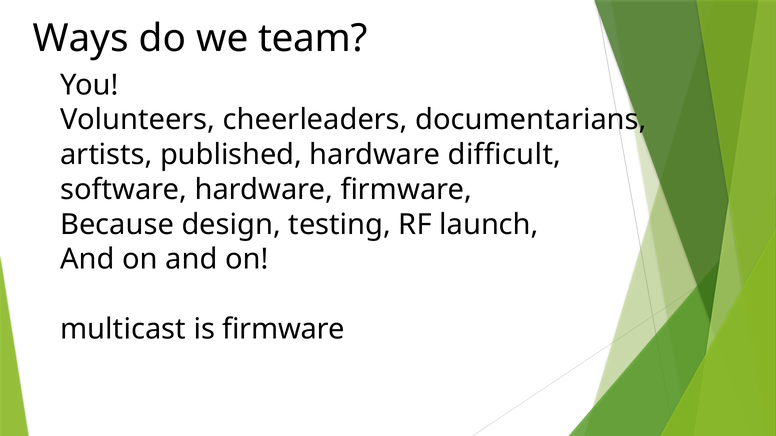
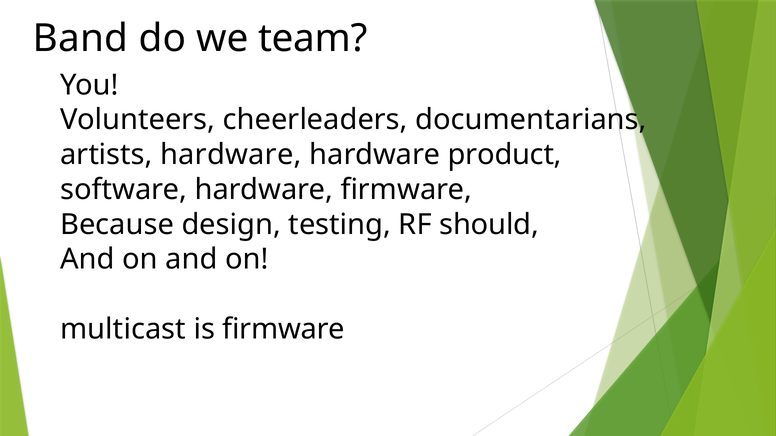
Ways: Ways -> Band
artists published: published -> hardware
difficult: difficult -> product
launch: launch -> should
